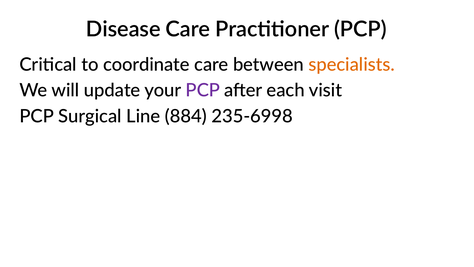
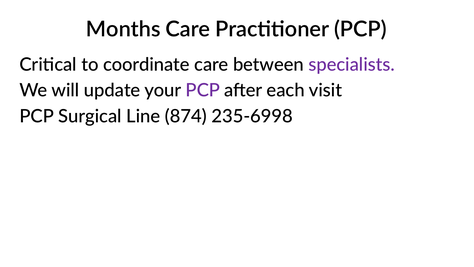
Disease: Disease -> Months
specialists colour: orange -> purple
884: 884 -> 874
